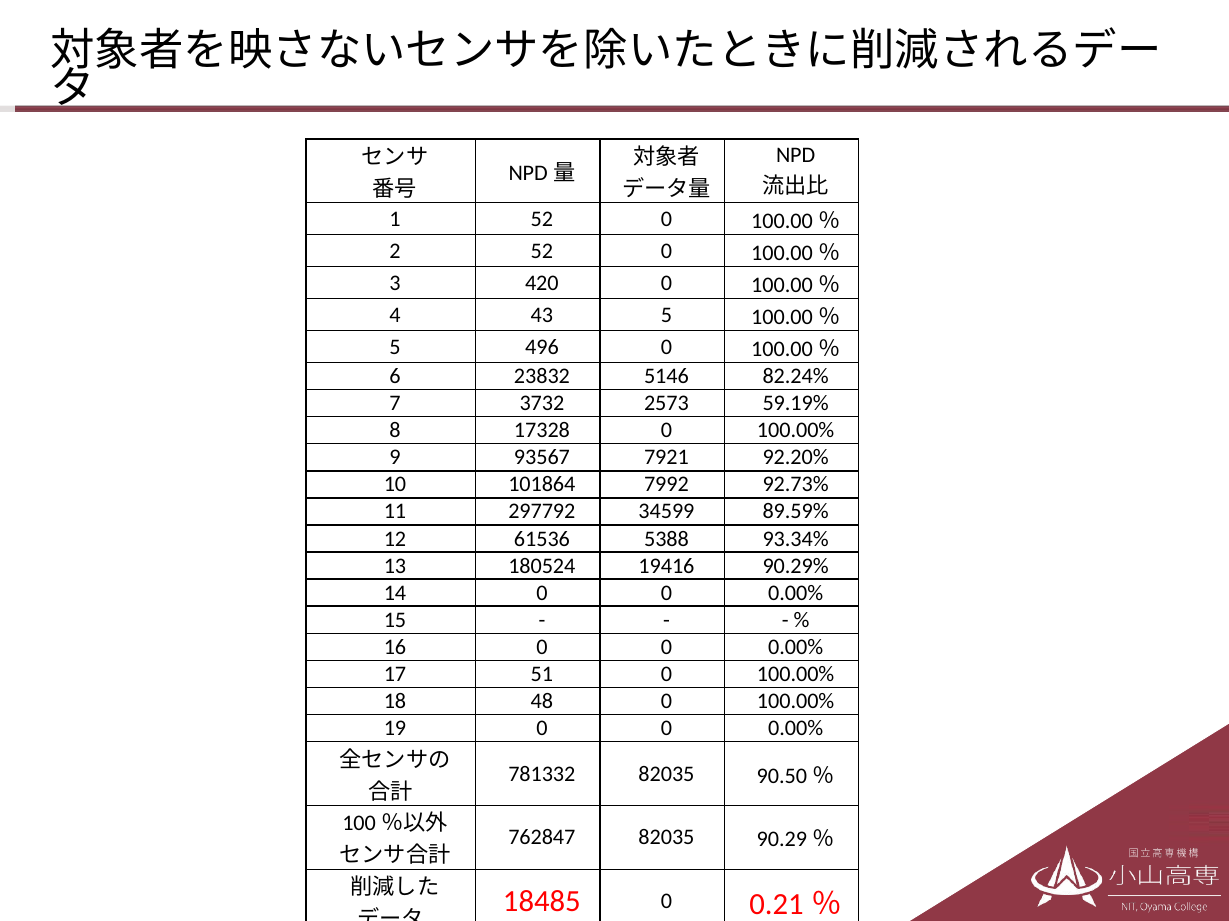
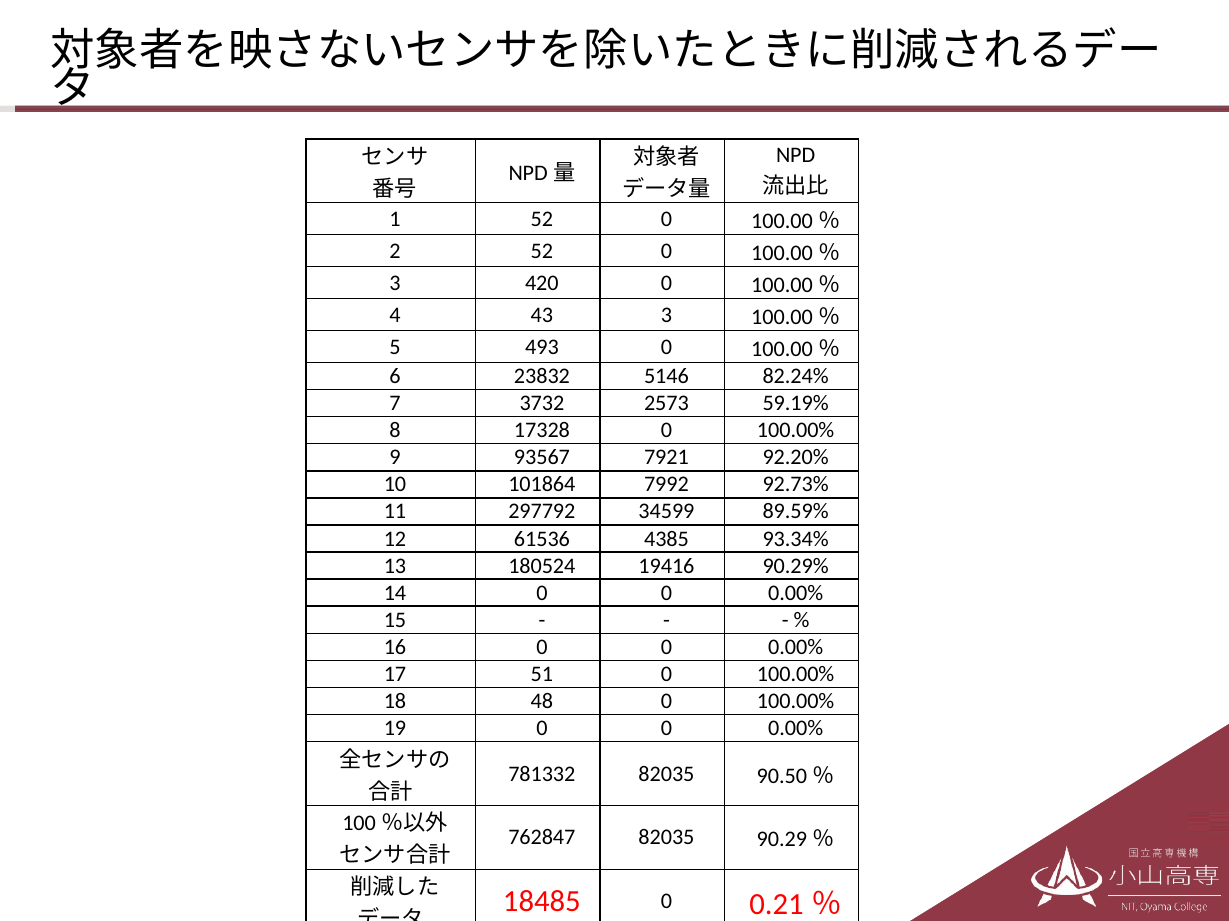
43 5: 5 -> 3
496: 496 -> 493
5388: 5388 -> 4385
